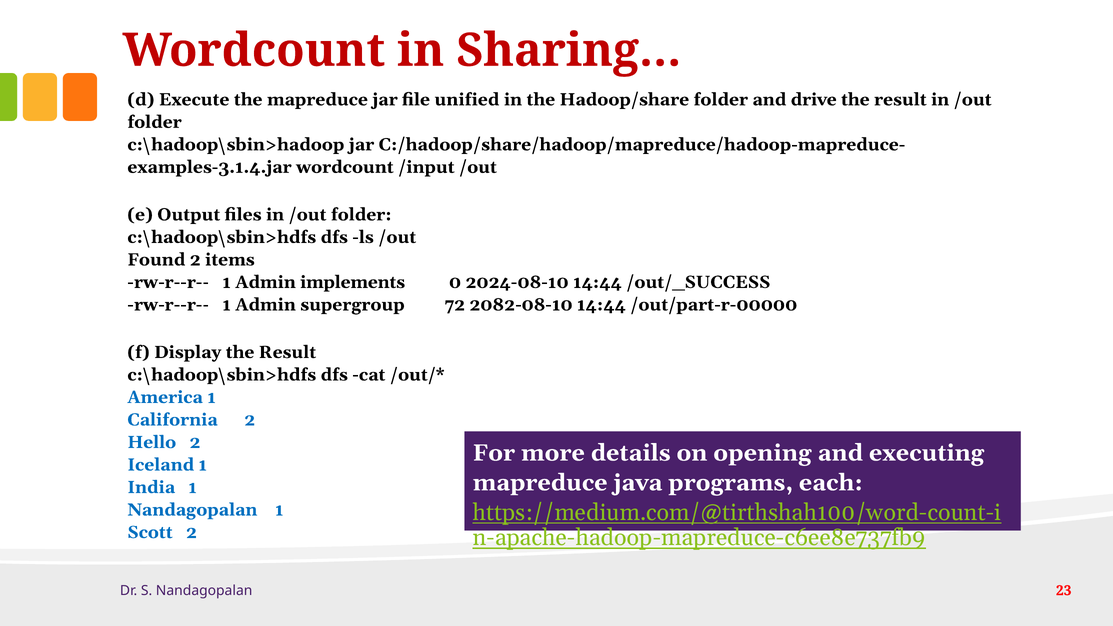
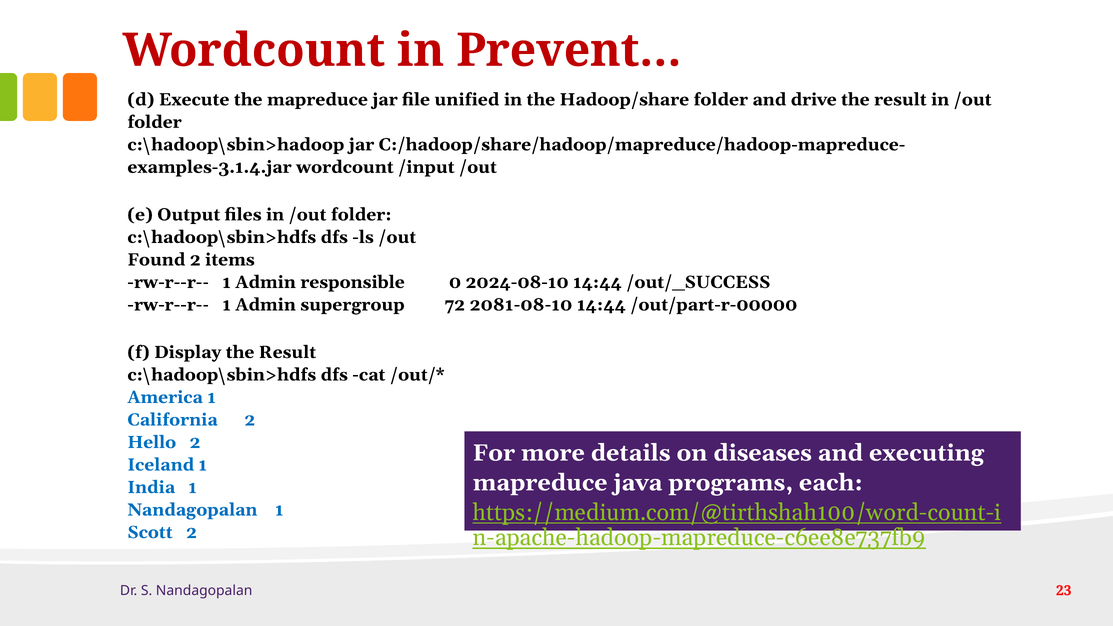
Sharing…: Sharing… -> Prevent…
implements: implements -> responsible
2082-08-10: 2082-08-10 -> 2081-08-10
opening: opening -> diseases
